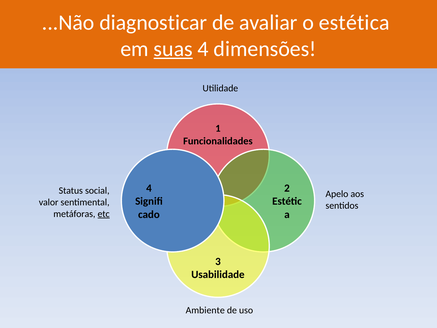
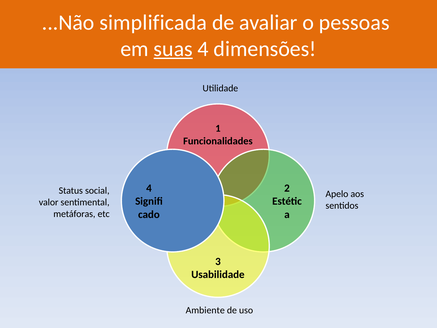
diagnosticar: diagnosticar -> simplificada
estética: estética -> pessoas
etc underline: present -> none
